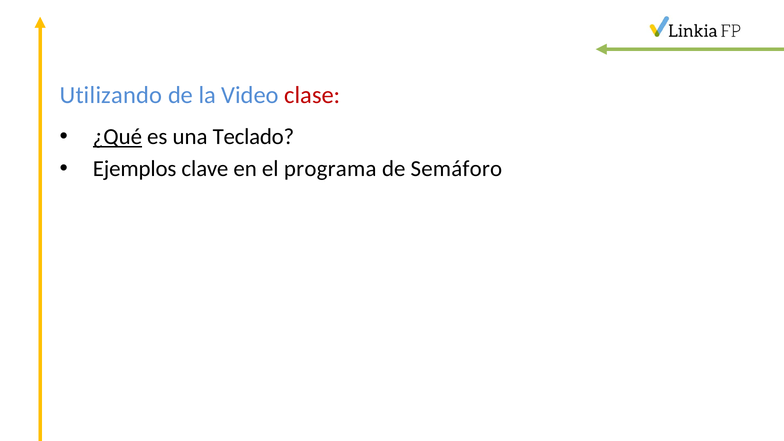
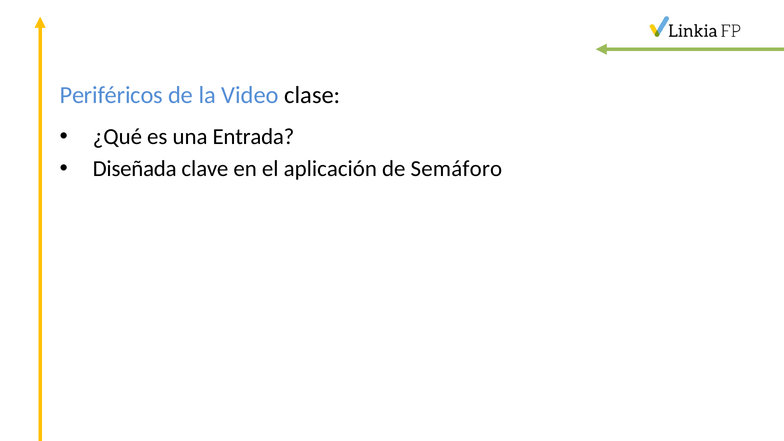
Utilizando: Utilizando -> Periféricos
clase colour: red -> black
¿Qué underline: present -> none
Teclado: Teclado -> Entrada
Ejemplos: Ejemplos -> Diseñada
programa: programa -> aplicación
